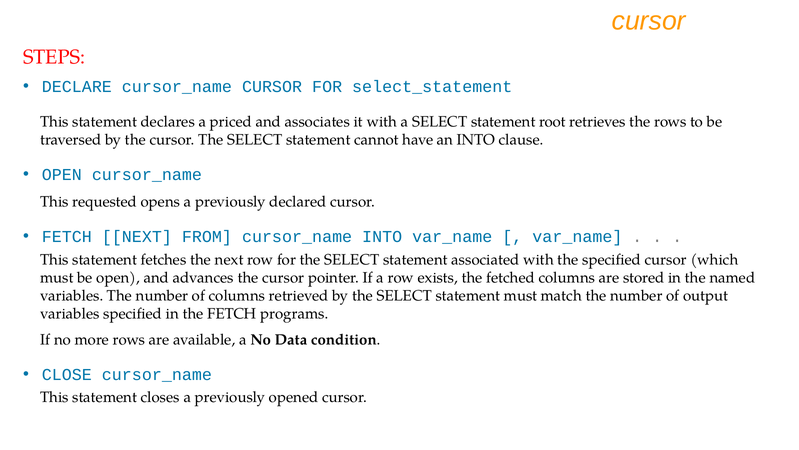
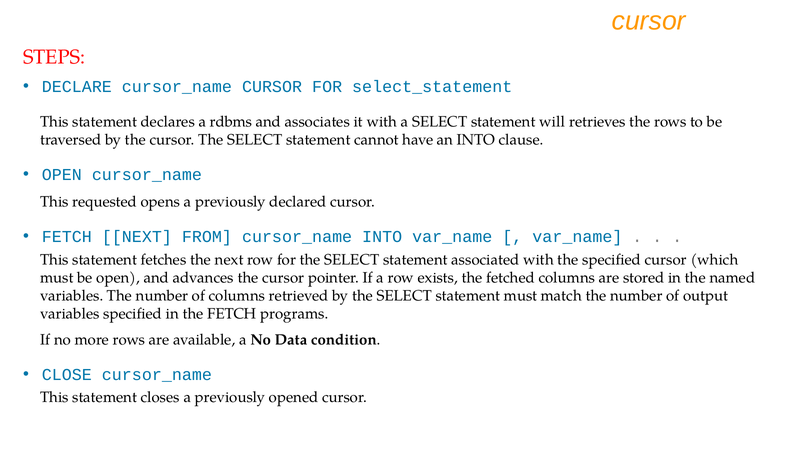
priced: priced -> rdbms
root: root -> will
